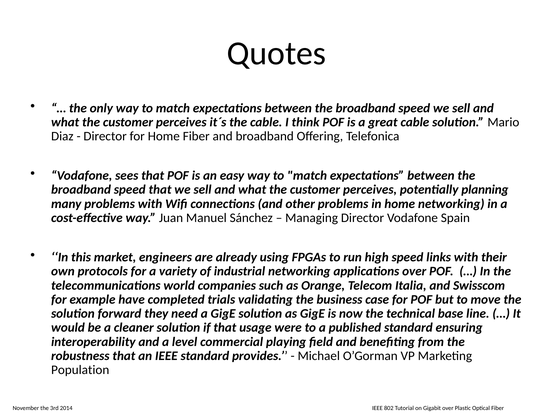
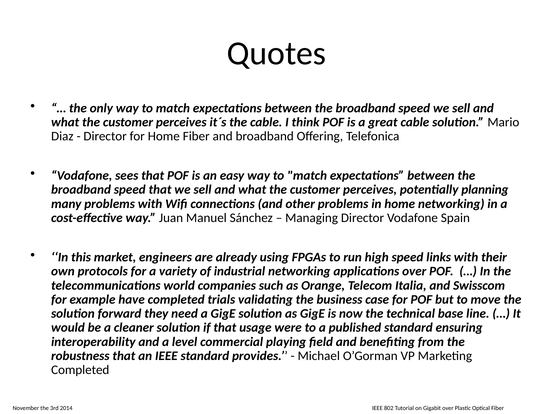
Population at (80, 371): Population -> Completed
